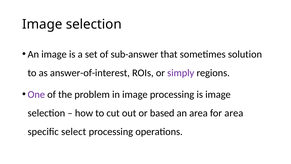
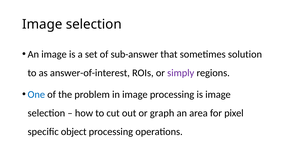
One colour: purple -> blue
based: based -> graph
for area: area -> pixel
select: select -> object
